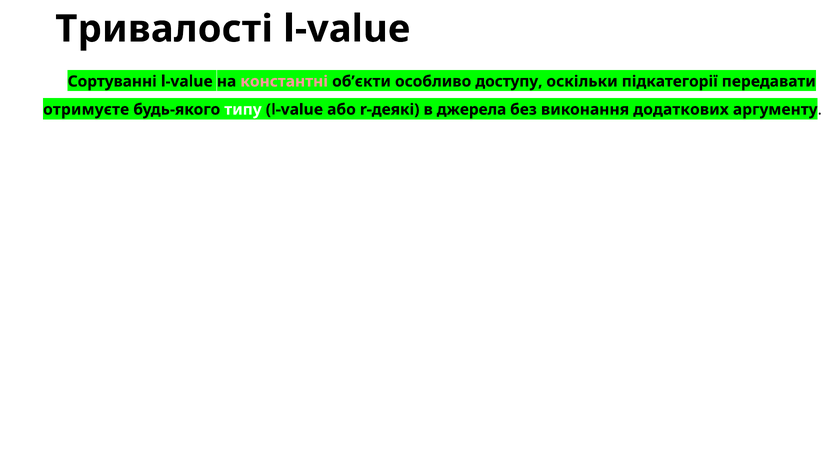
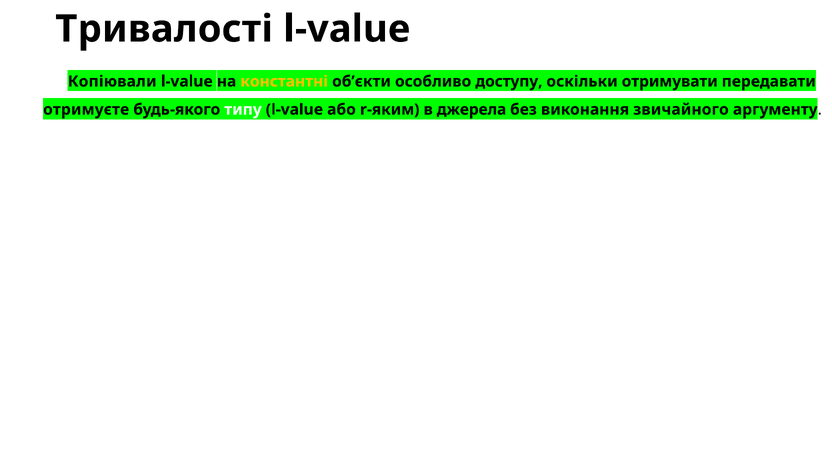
Сортуванні: Сортуванні -> Копіювали
константні colour: pink -> yellow
підкатегорії: підкатегорії -> отримувати
r-деякі: r-деякі -> r-яким
додаткових: додаткових -> звичайного
